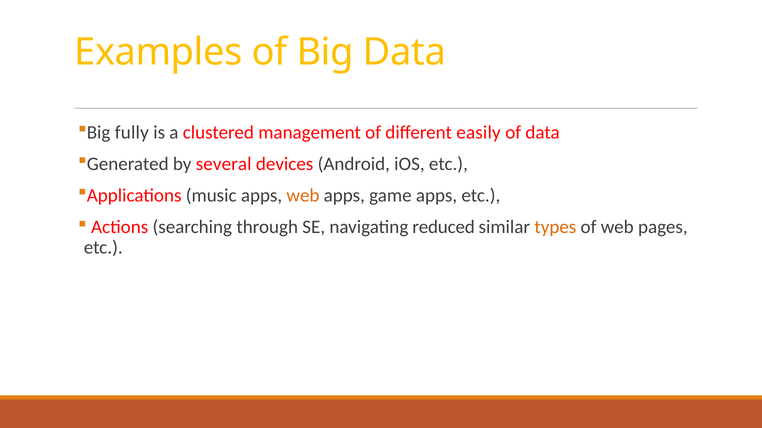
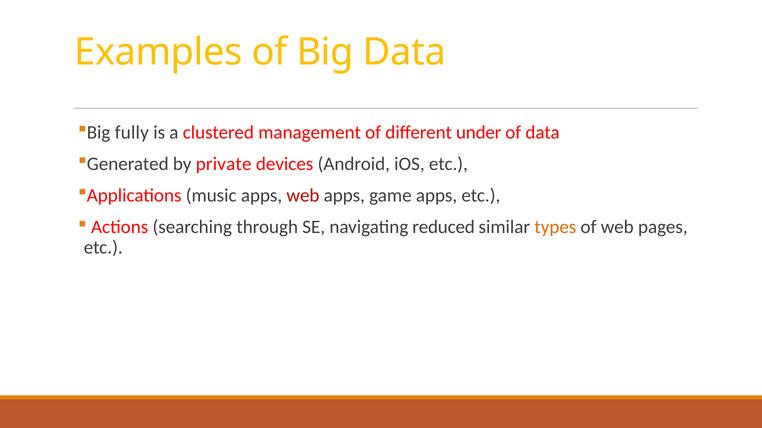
easily: easily -> under
several: several -> private
web at (303, 196) colour: orange -> red
